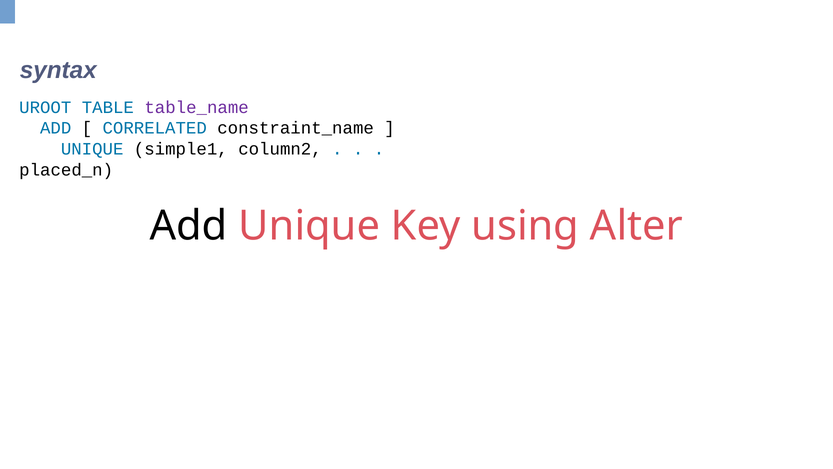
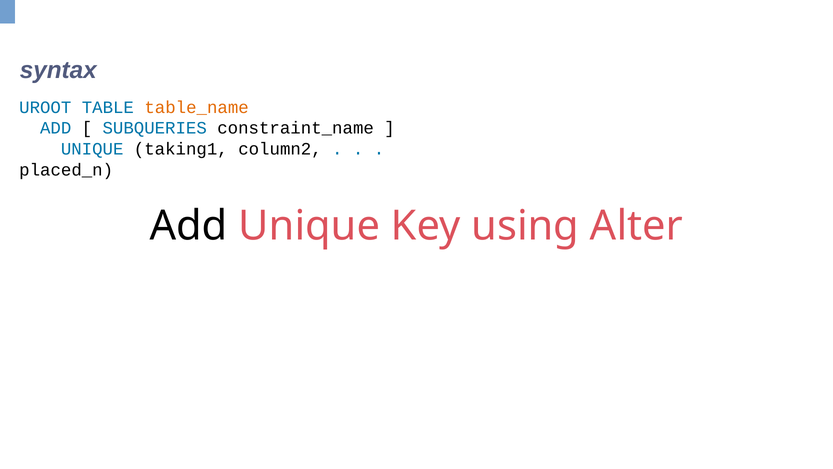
table_name colour: purple -> orange
CORRELATED: CORRELATED -> SUBQUERIES
simple1: simple1 -> taking1
